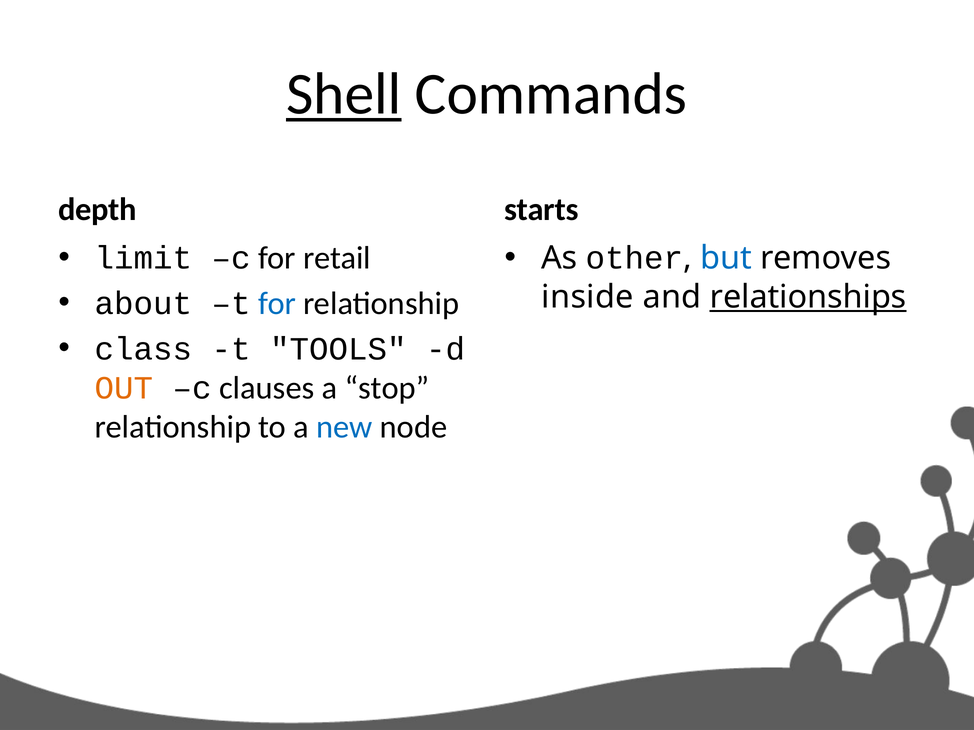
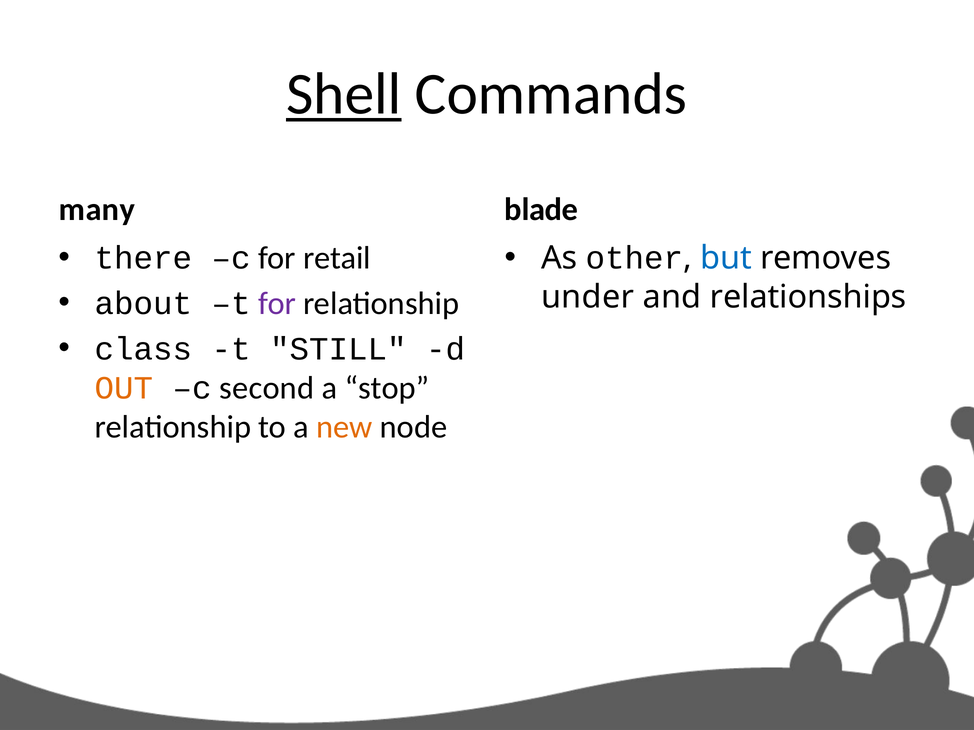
depth: depth -> many
starts: starts -> blade
limit: limit -> there
for at (277, 304) colour: blue -> purple
inside: inside -> under
relationships underline: present -> none
TOOLS: TOOLS -> STILL
clauses: clauses -> second
new colour: blue -> orange
